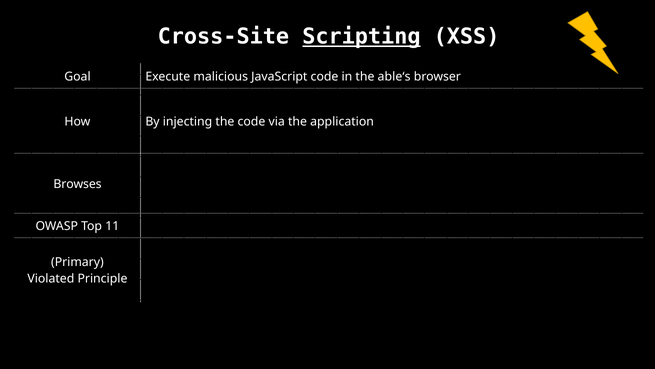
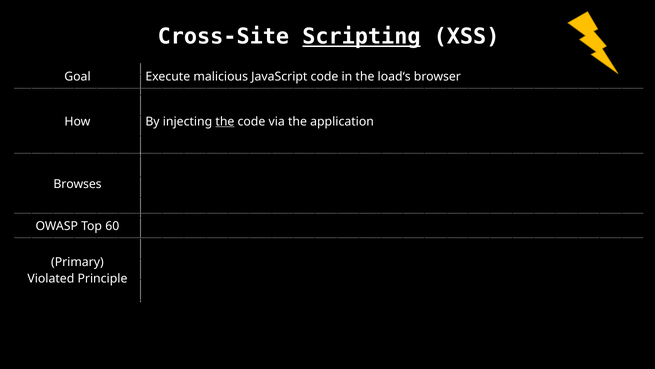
able‘s: able‘s -> load‘s
the at (225, 121) underline: none -> present
11: 11 -> 60
